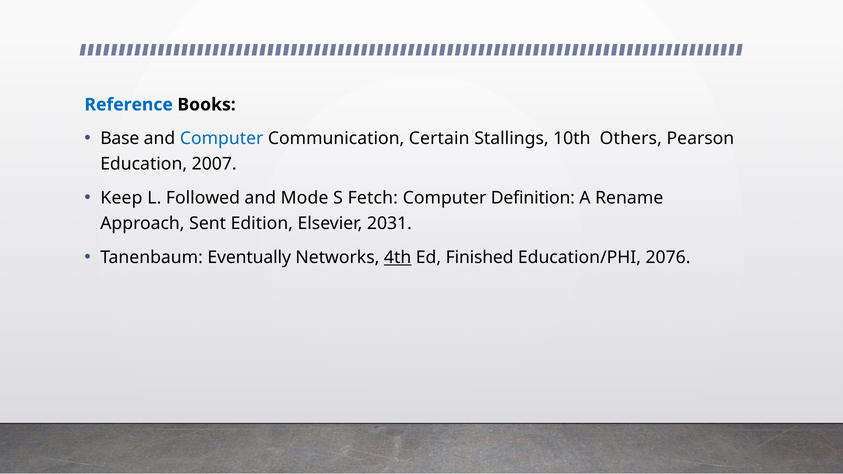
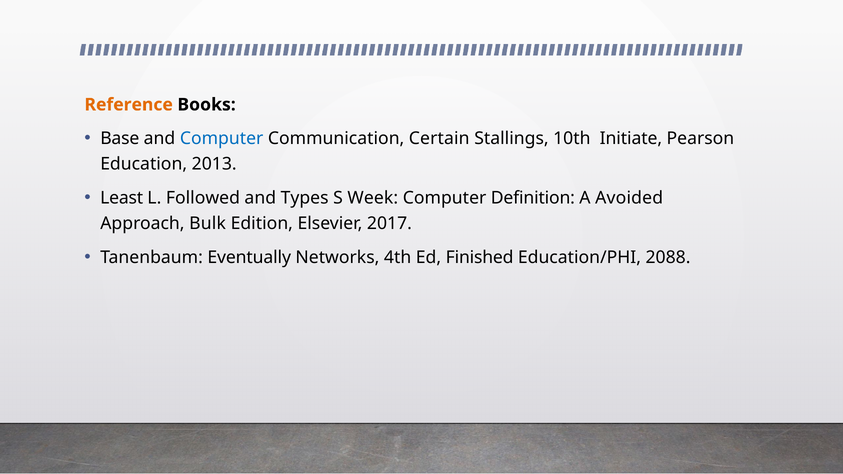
Reference colour: blue -> orange
Others: Others -> Initiate
2007: 2007 -> 2013
Keep: Keep -> Least
Mode: Mode -> Types
Fetch: Fetch -> Week
Rename: Rename -> Avoided
Sent: Sent -> Bulk
2031: 2031 -> 2017
4th underline: present -> none
2076: 2076 -> 2088
